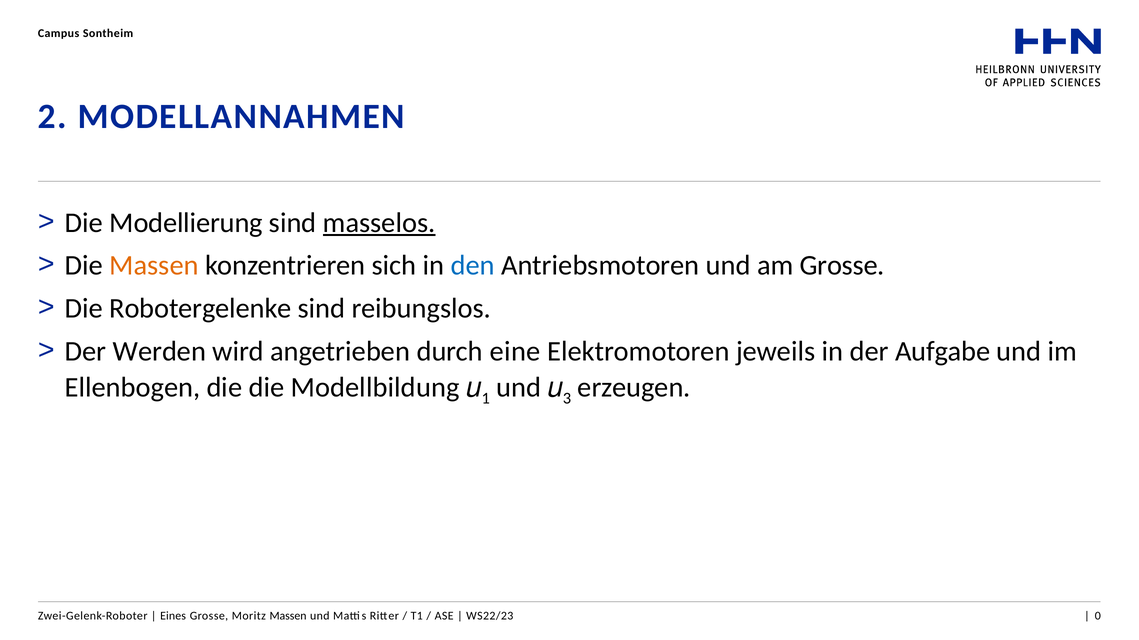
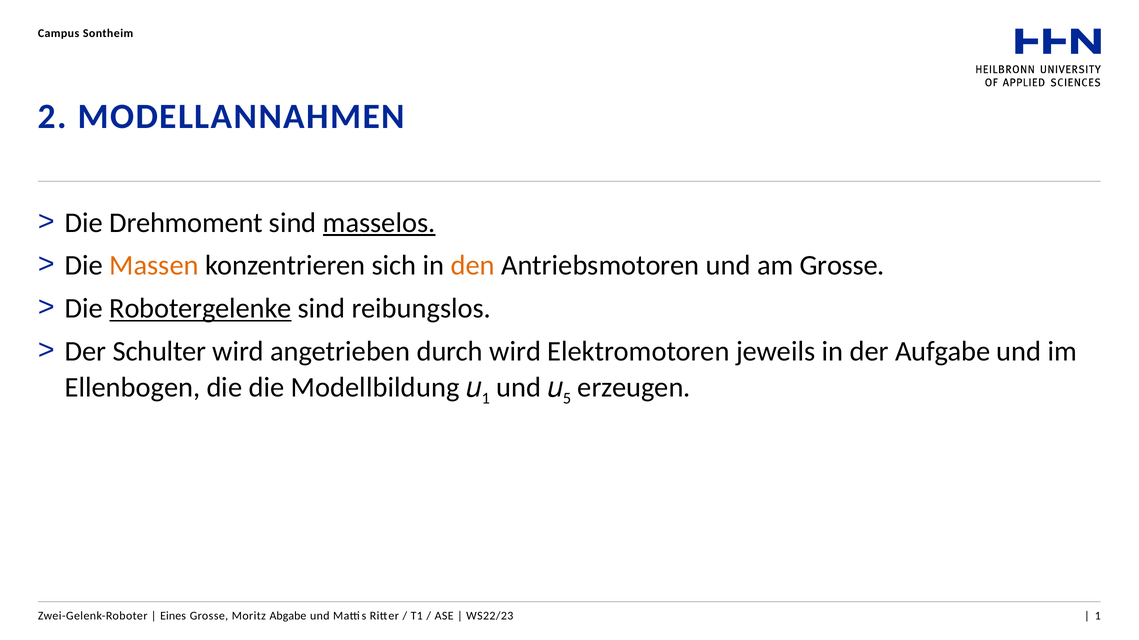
Modellierung: Modellierung -> Drehmoment
den colour: blue -> orange
Robotergelenke underline: none -> present
Werden: Werden -> Schulter
durch eine: eine -> wird
3: 3 -> 5
Moritz Massen: Massen -> Abgabe
0 at (1098, 617): 0 -> 1
